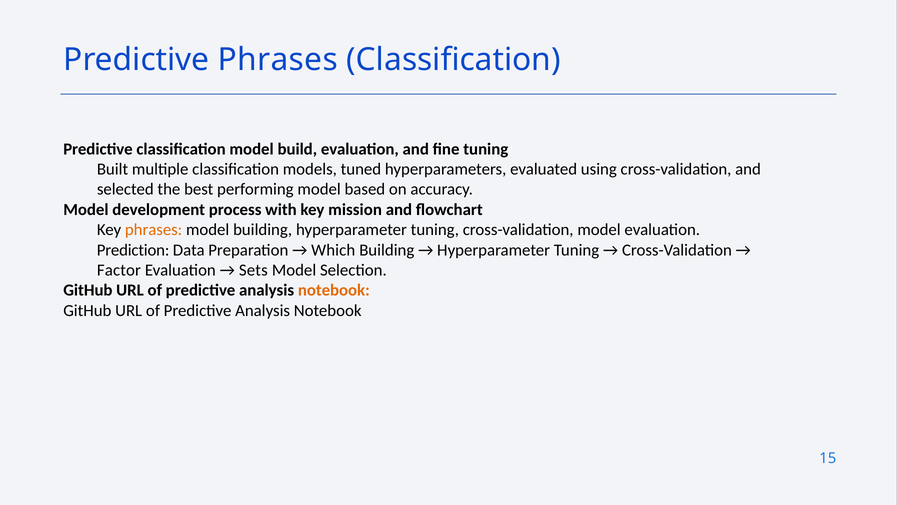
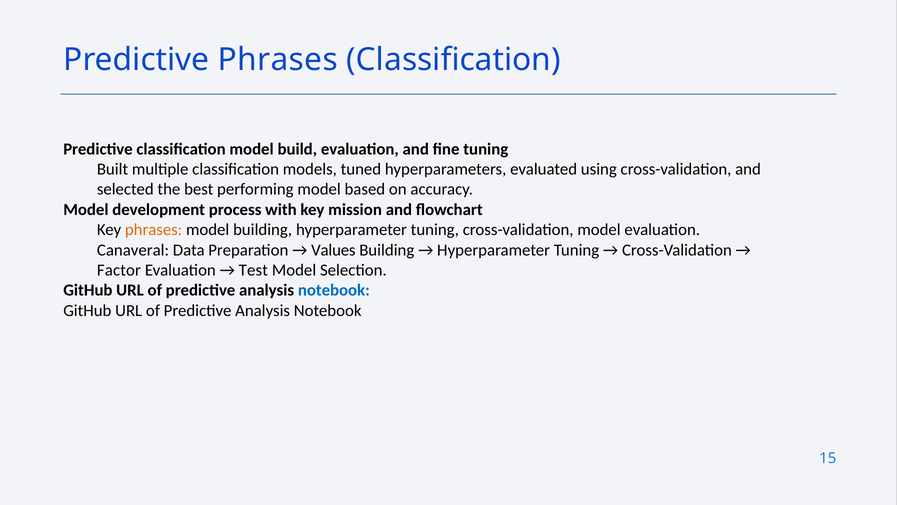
Prediction: Prediction -> Canaveral
Which: Which -> Values
Sets: Sets -> Test
notebook at (334, 290) colour: orange -> blue
